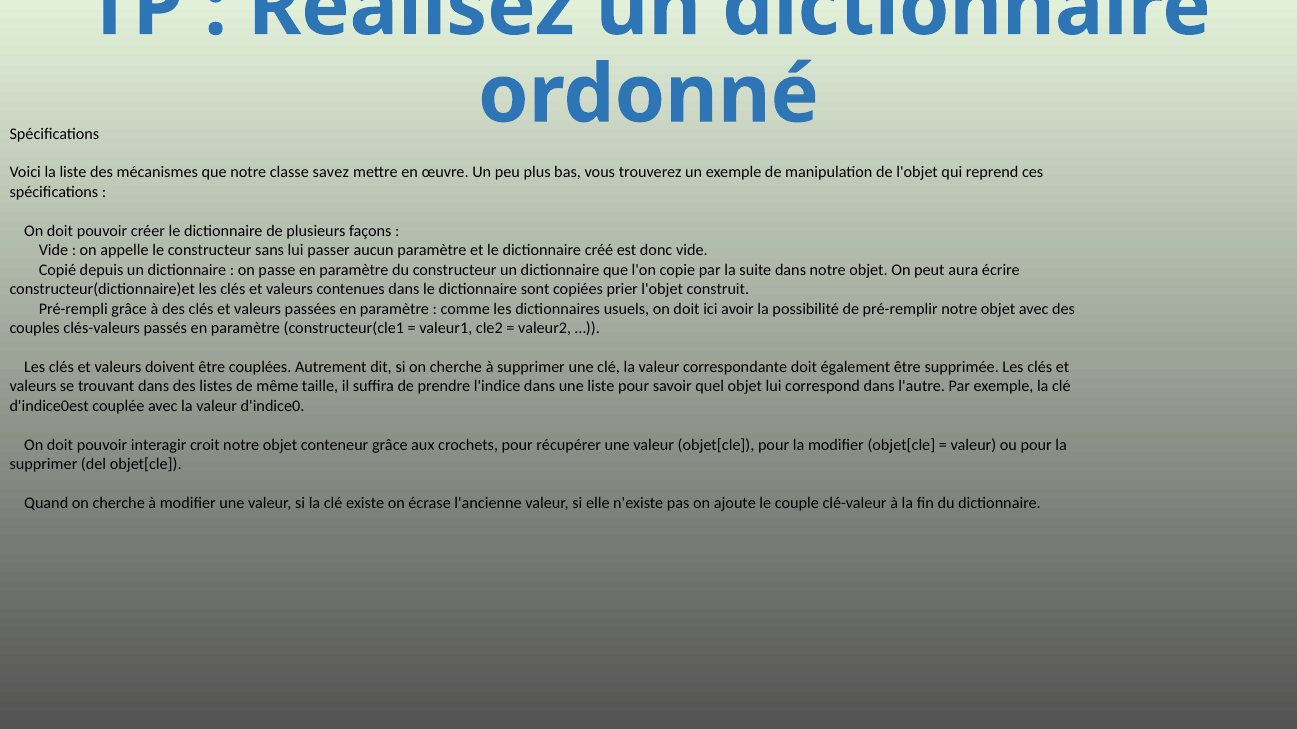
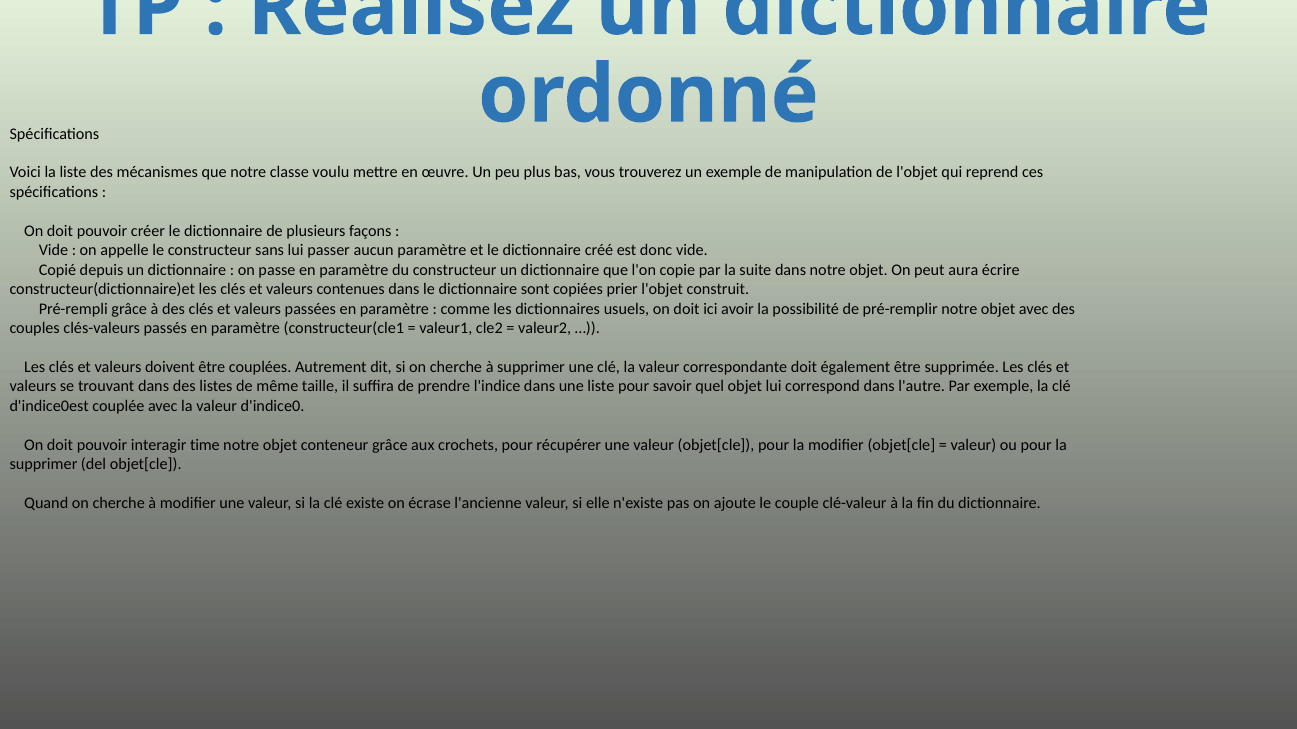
savez: savez -> voulu
croit: croit -> time
